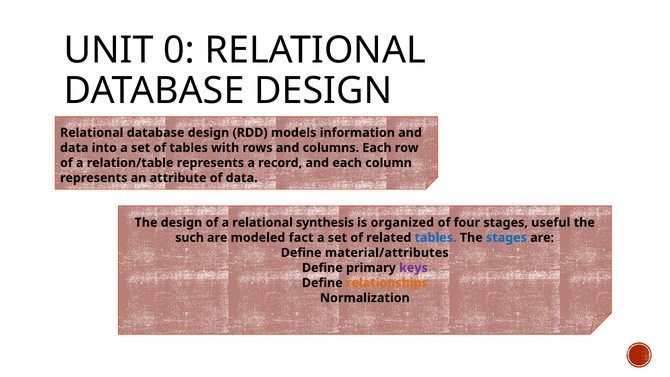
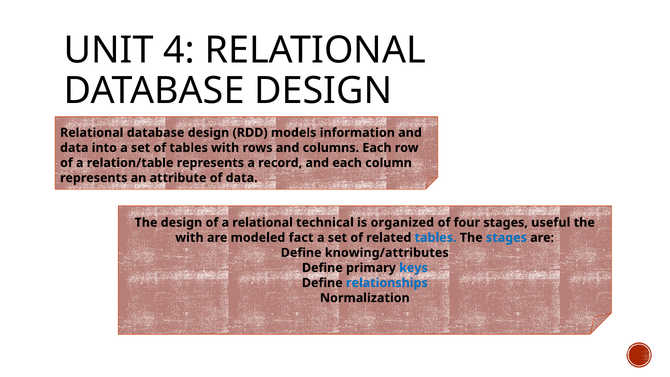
0: 0 -> 4
synthesis: synthesis -> technical
such at (190, 238): such -> with
material/attributes: material/attributes -> knowing/attributes
keys colour: purple -> blue
relationships colour: orange -> blue
